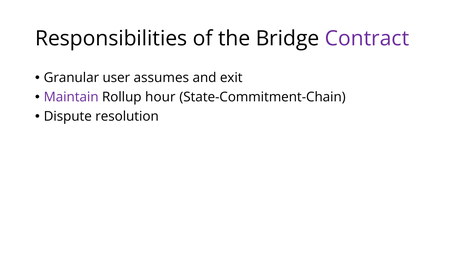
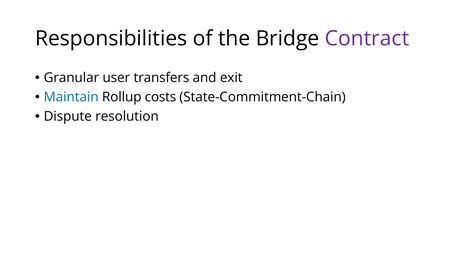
assumes: assumes -> transfers
Maintain colour: purple -> blue
hour: hour -> costs
